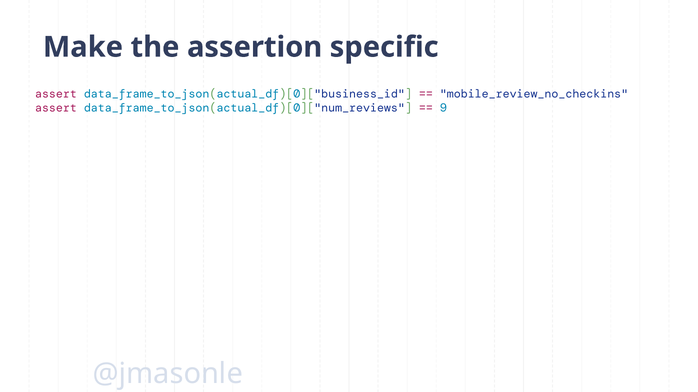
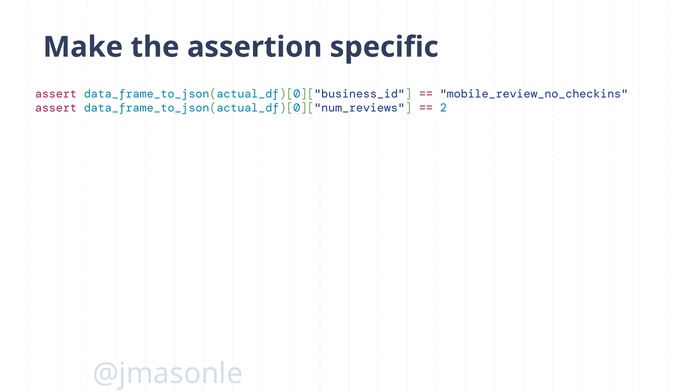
9: 9 -> 2
